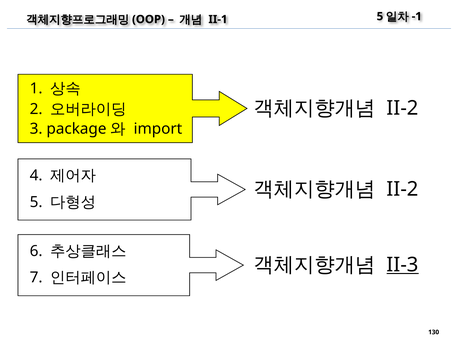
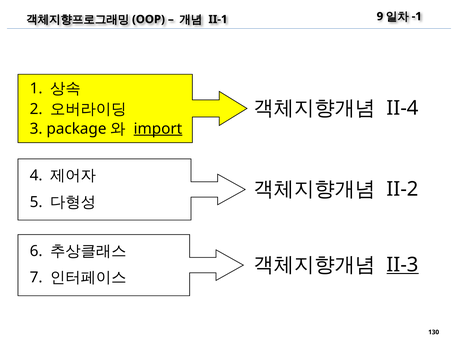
II-1 5: 5 -> 9
II-2 at (403, 108): II-2 -> II-4
import underline: none -> present
